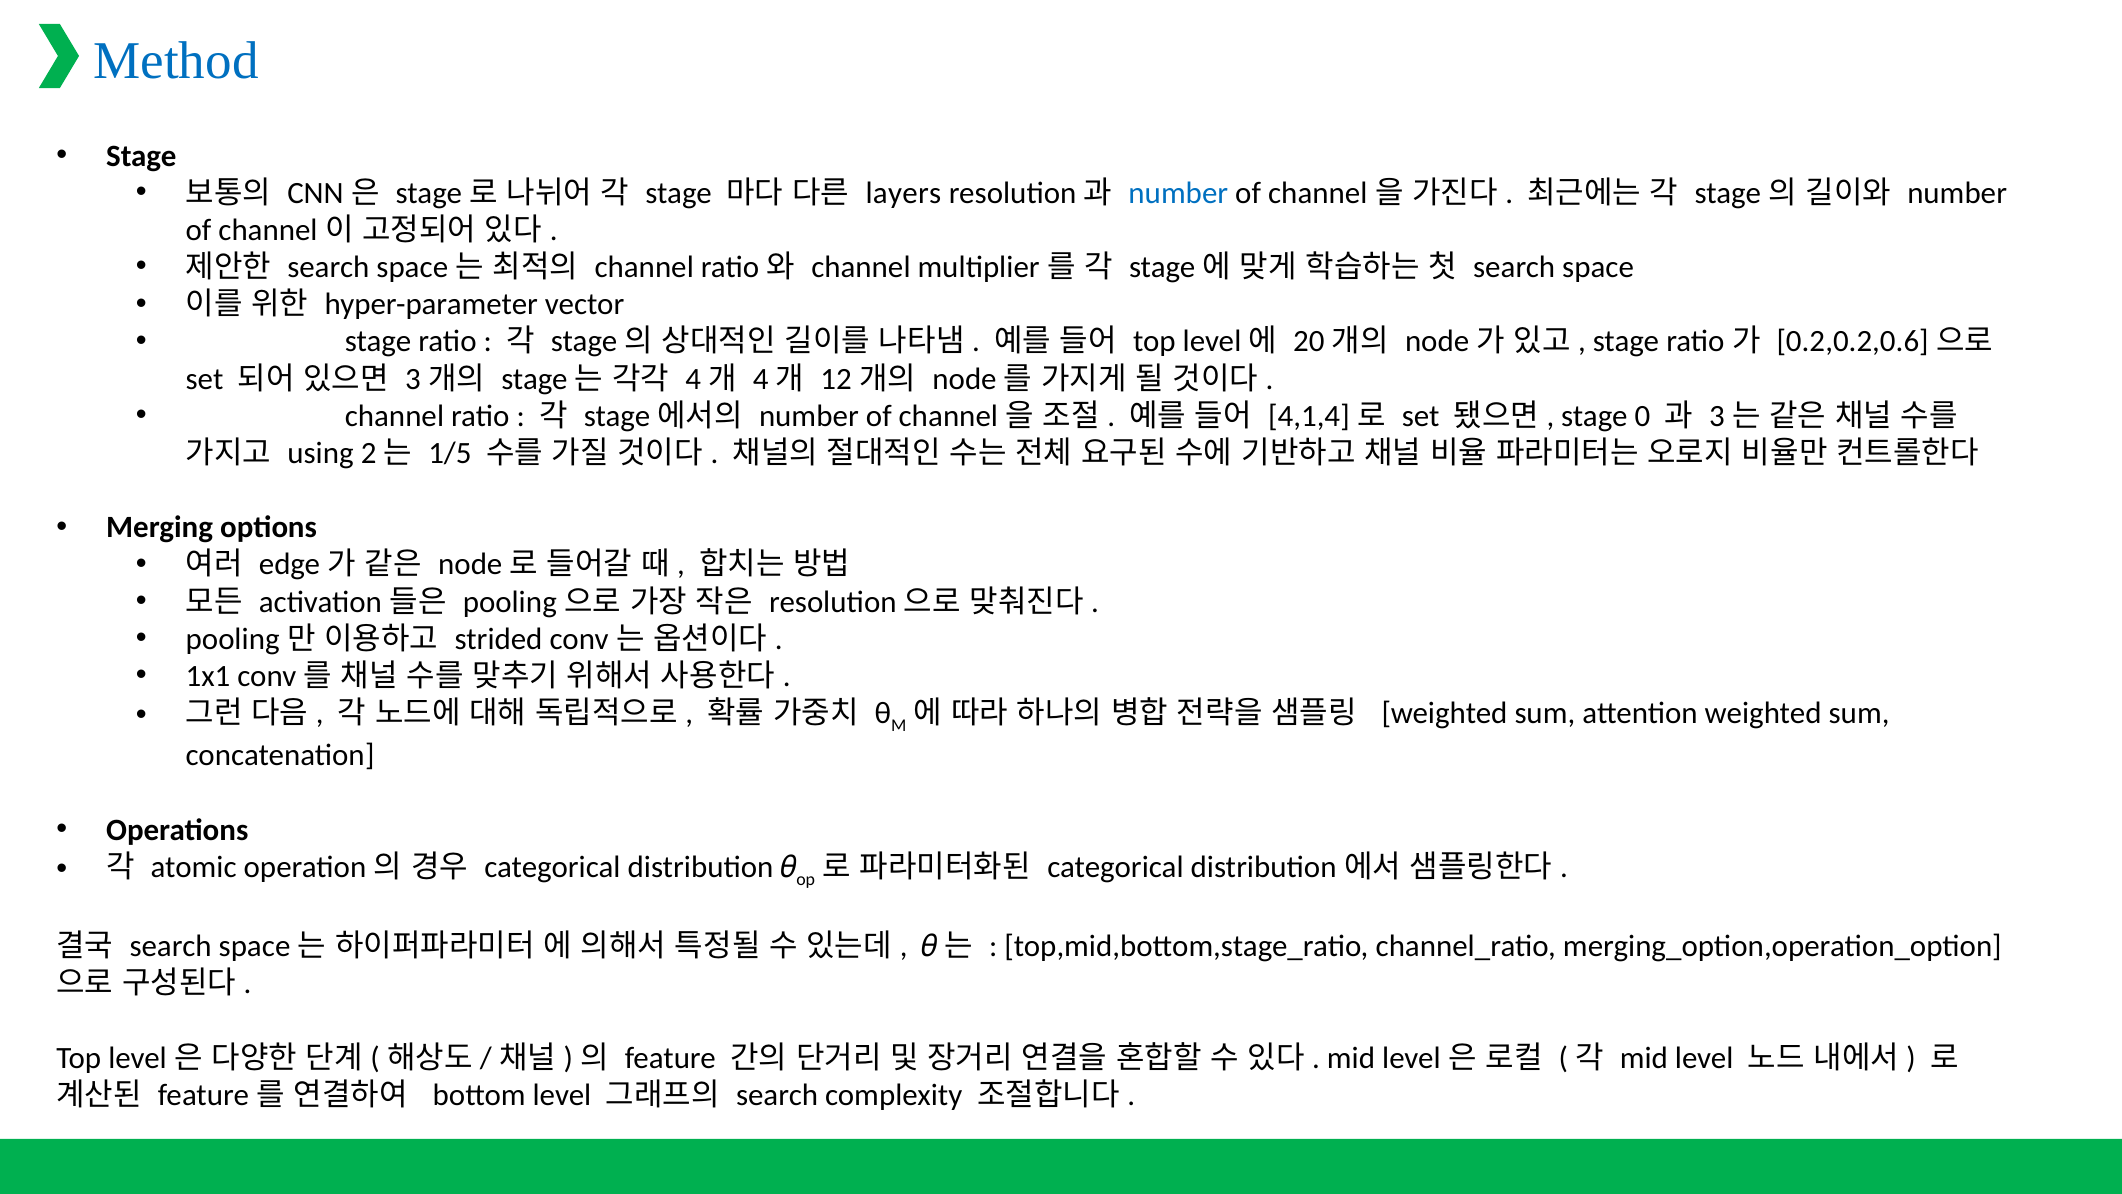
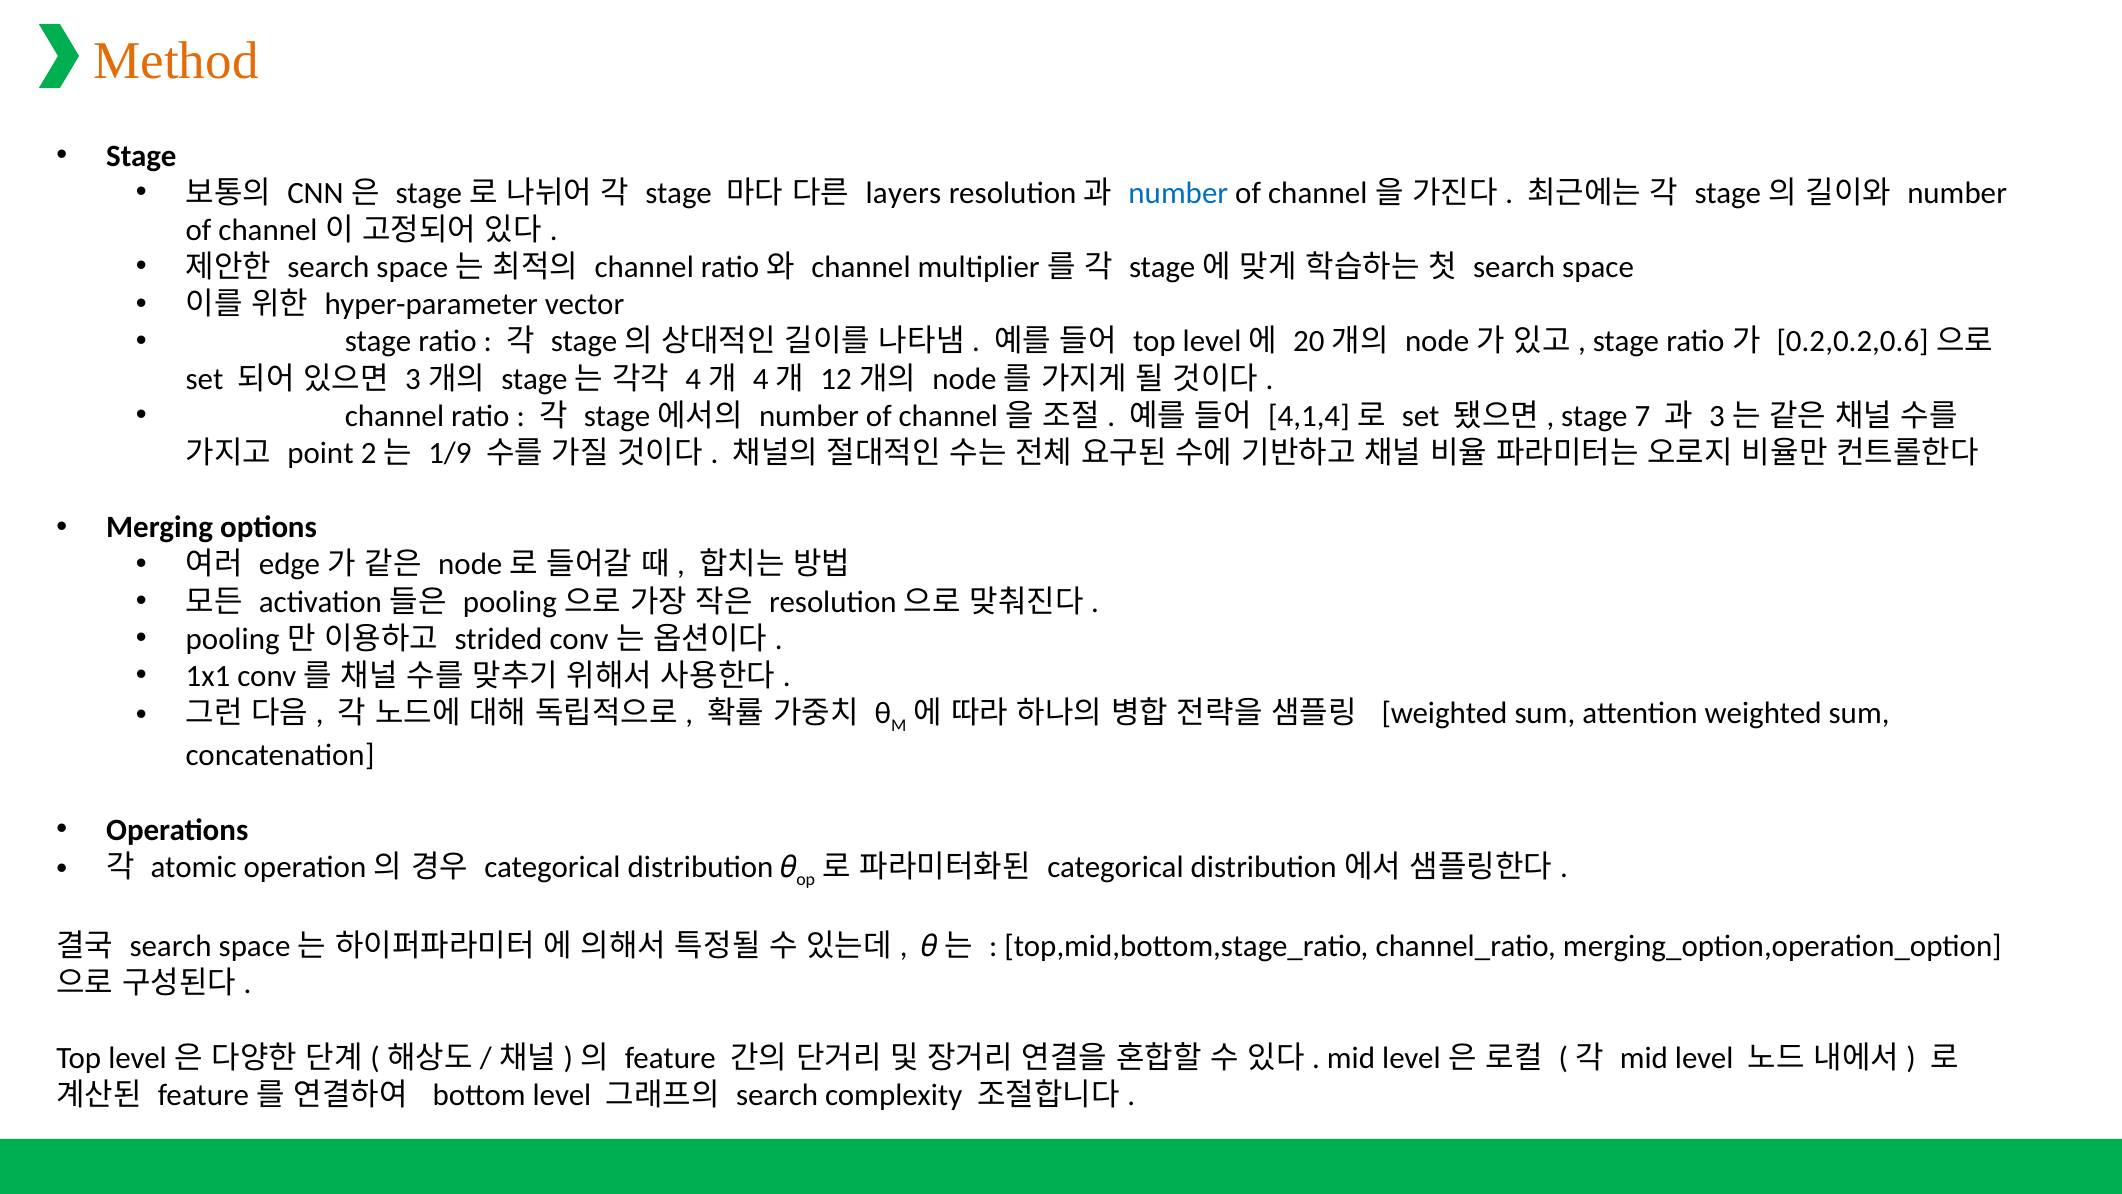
Method colour: blue -> orange
0: 0 -> 7
using: using -> point
1/5: 1/5 -> 1/9
